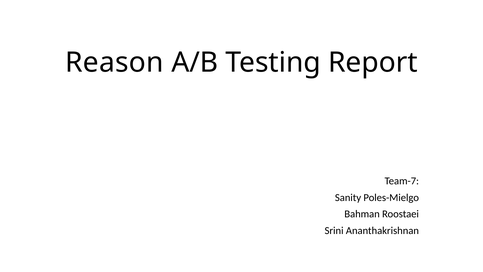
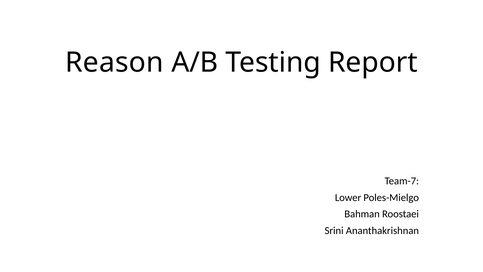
Sanity: Sanity -> Lower
